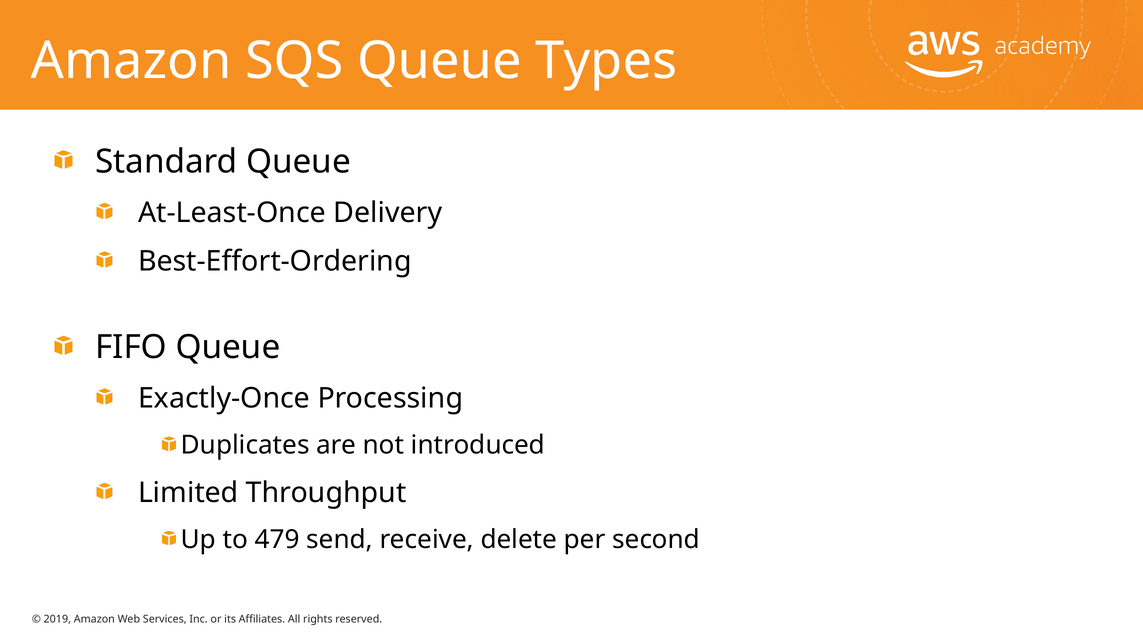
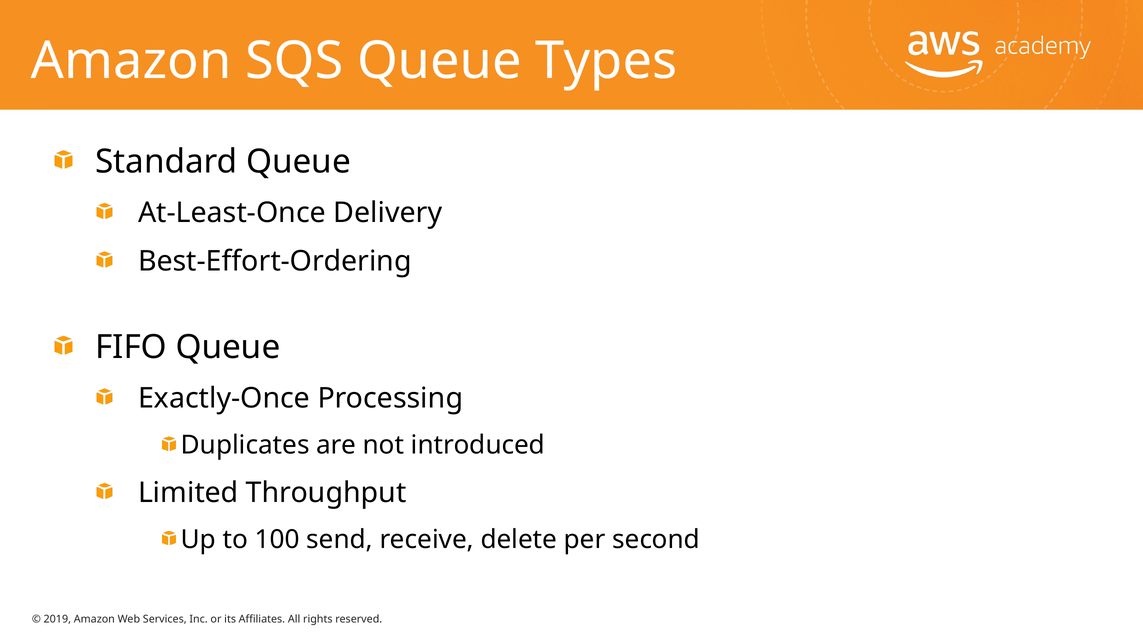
479: 479 -> 100
